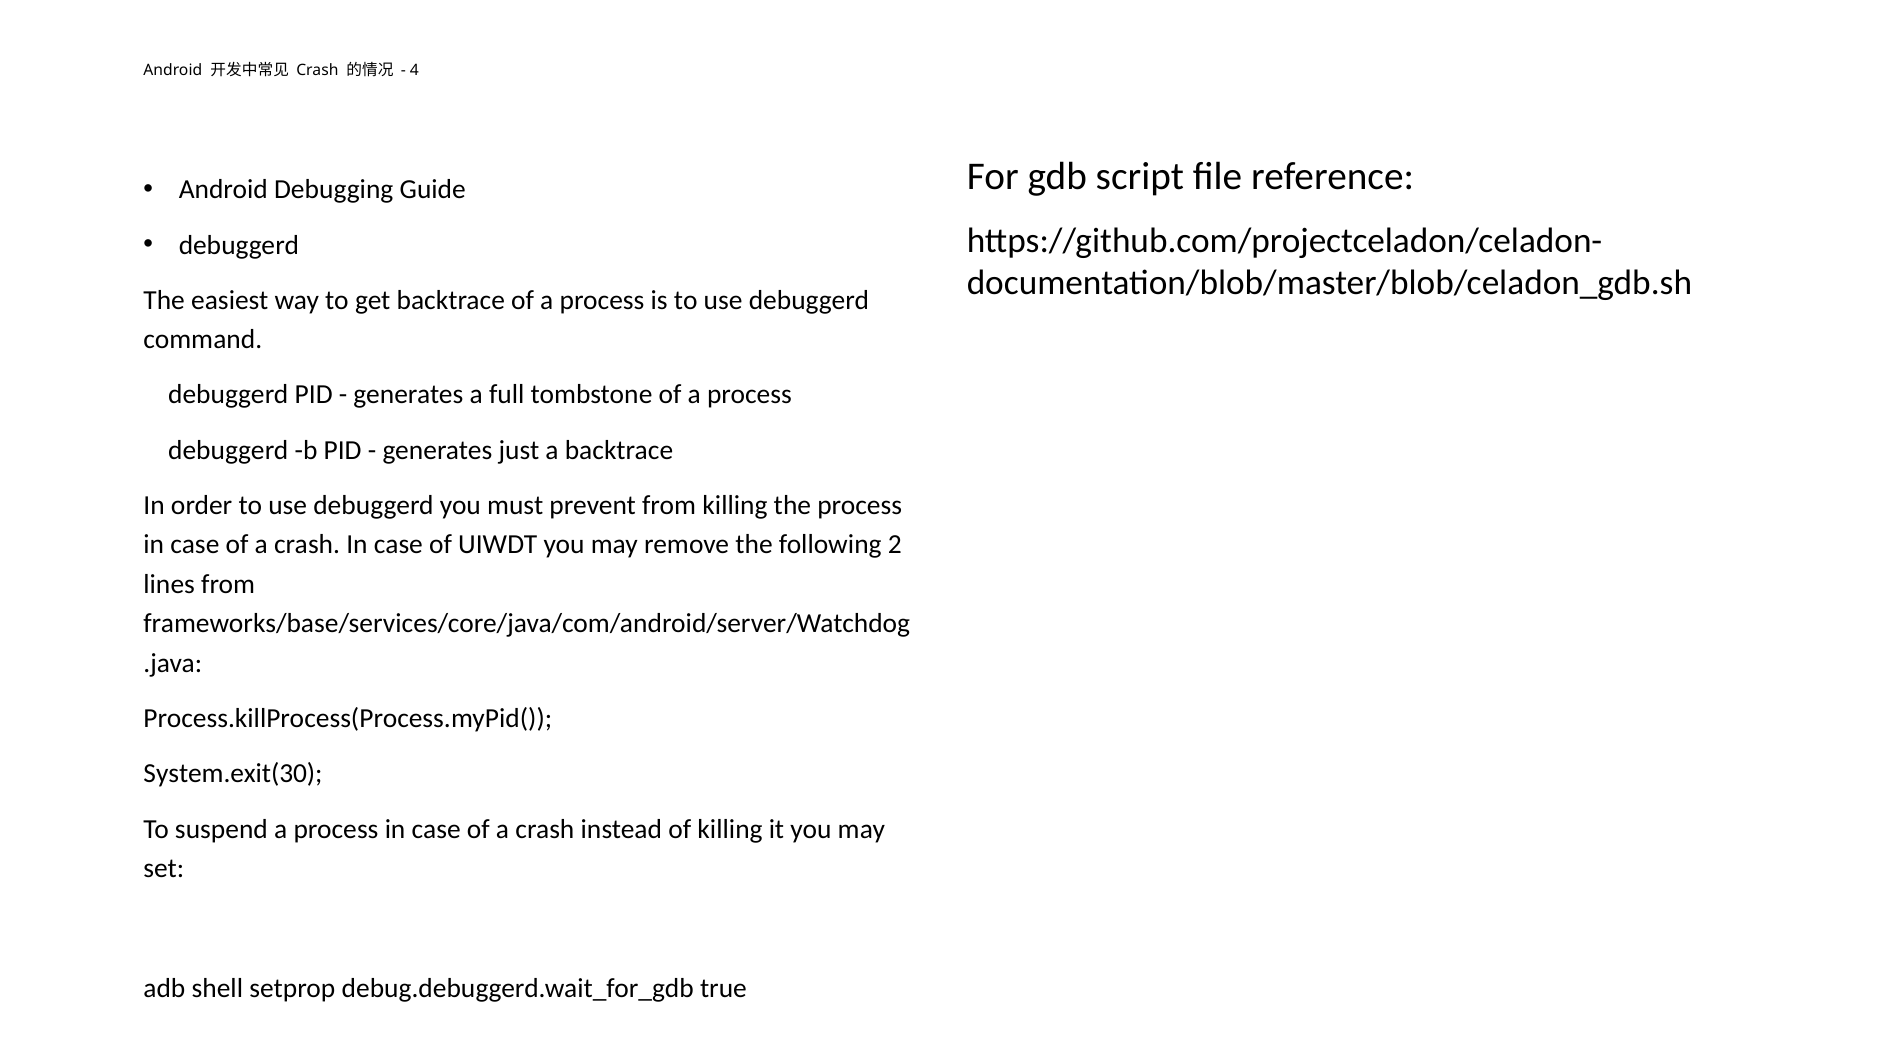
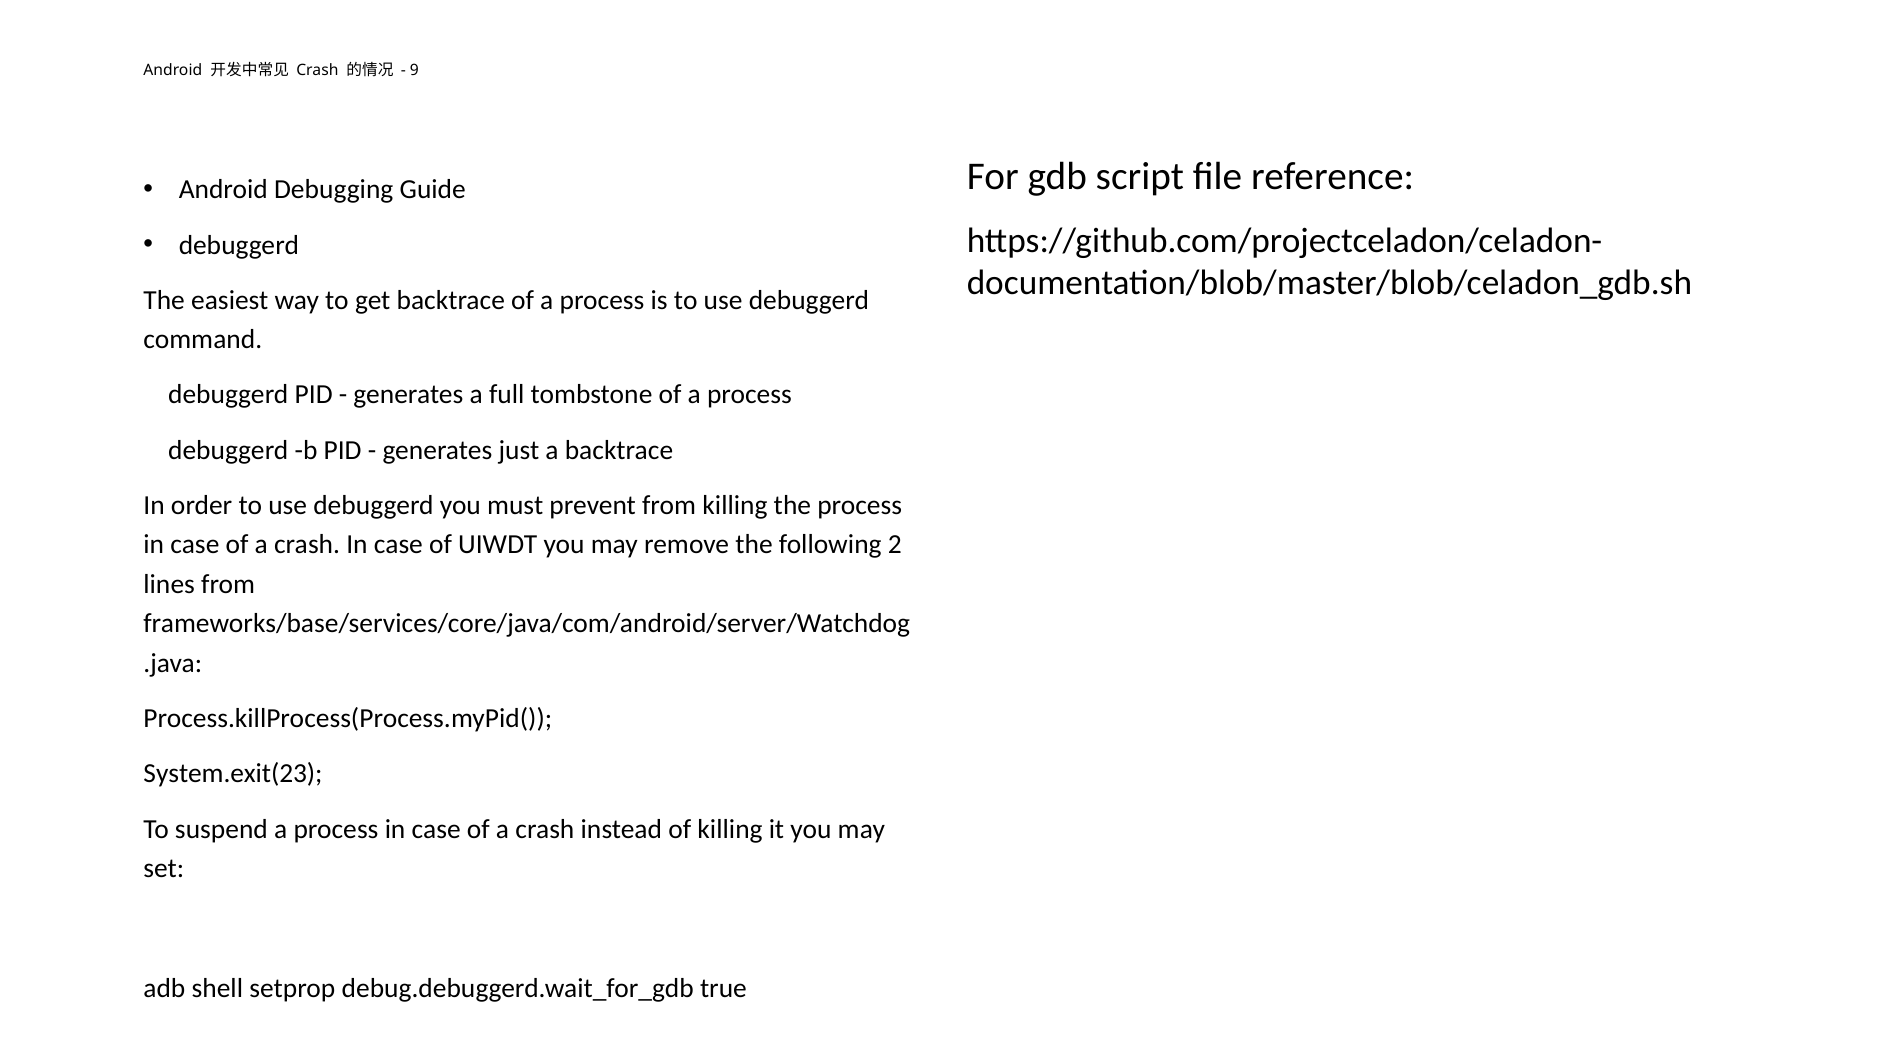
4: 4 -> 9
System.exit(30: System.exit(30 -> System.exit(23
